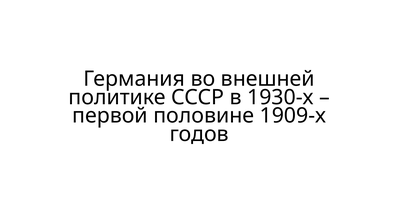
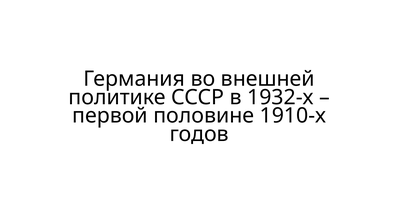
1930-х: 1930-х -> 1932-х
1909-х: 1909-х -> 1910-х
